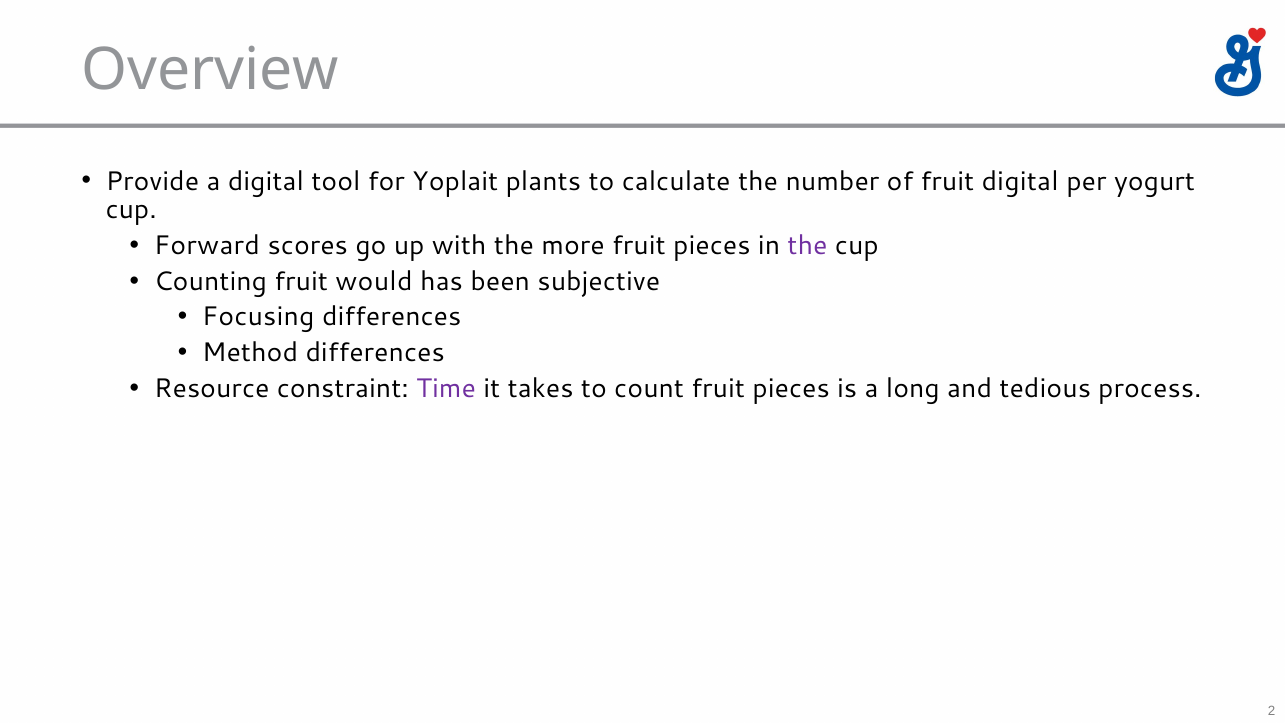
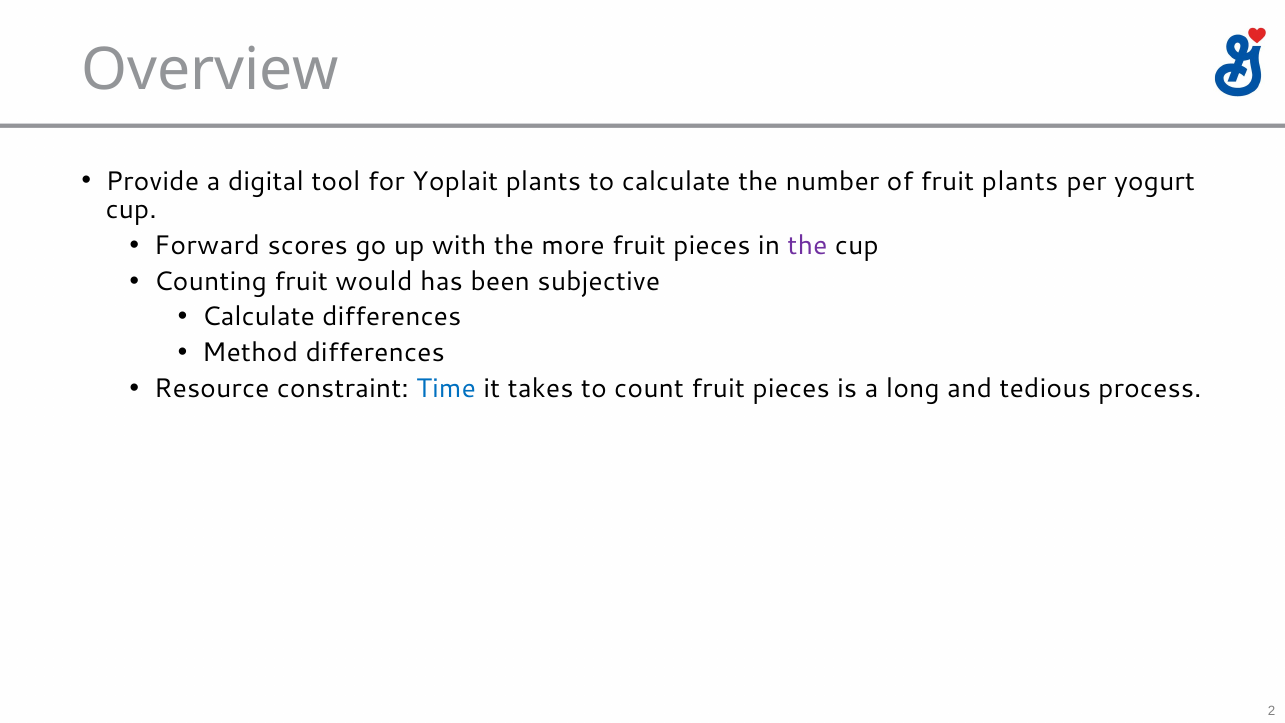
fruit digital: digital -> plants
Focusing at (258, 317): Focusing -> Calculate
Time colour: purple -> blue
